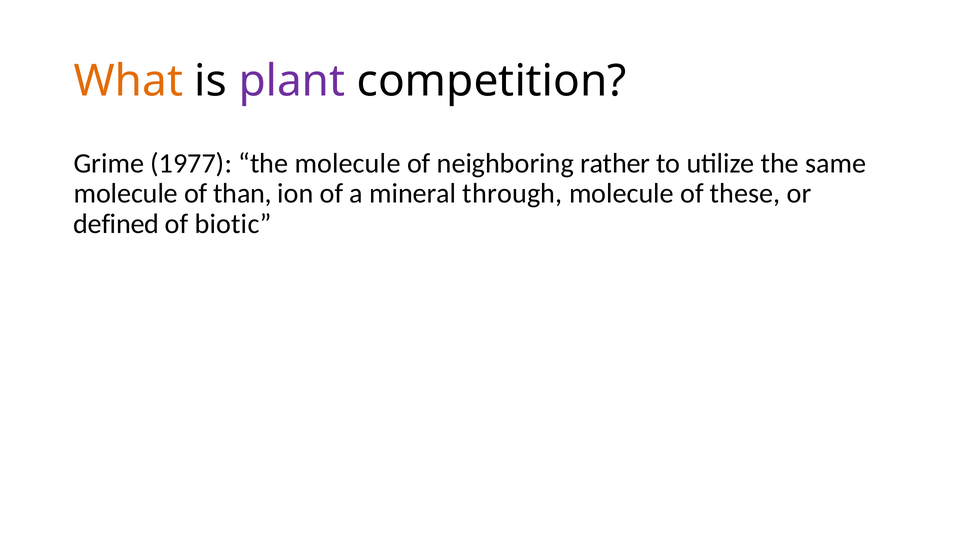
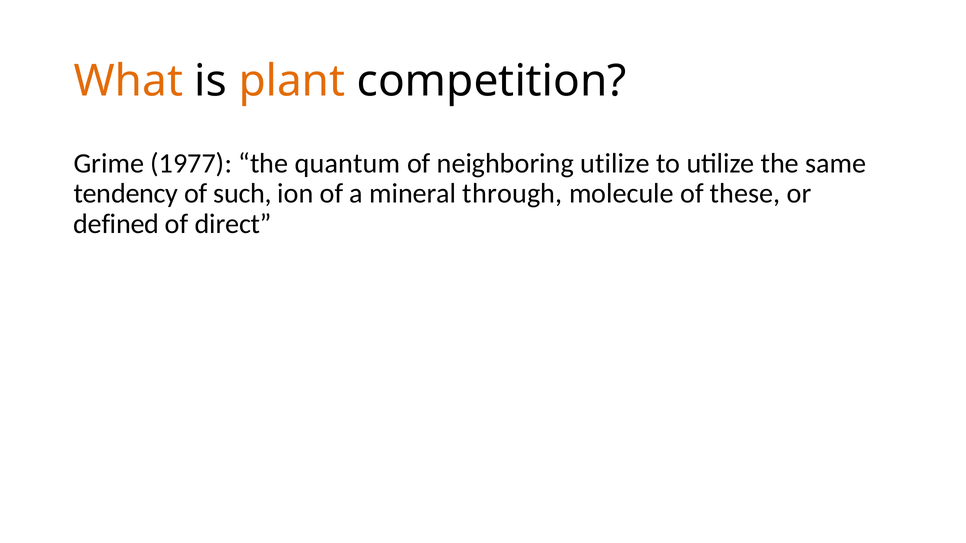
plant colour: purple -> orange
the molecule: molecule -> quantum
neighboring rather: rather -> utilize
molecule at (126, 194): molecule -> tendency
than: than -> such
biotic: biotic -> direct
